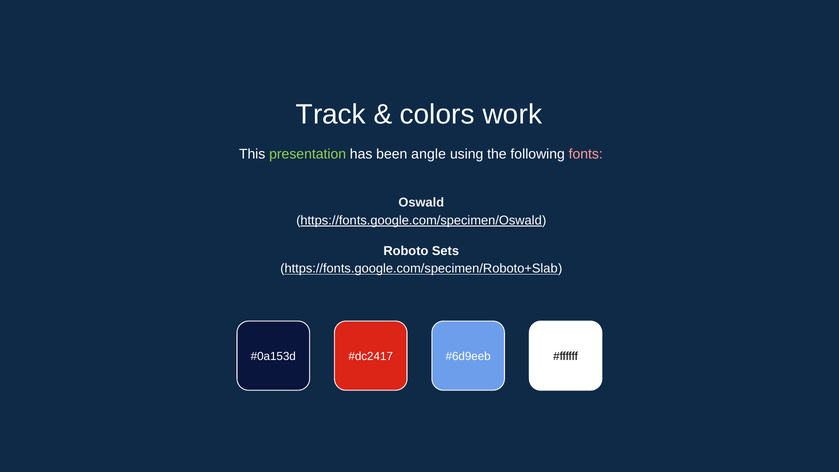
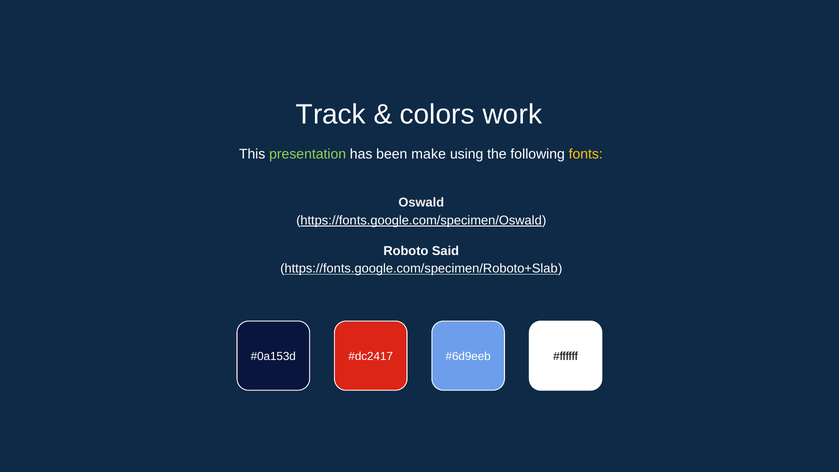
angle: angle -> make
fonts colour: pink -> yellow
Sets: Sets -> Said
